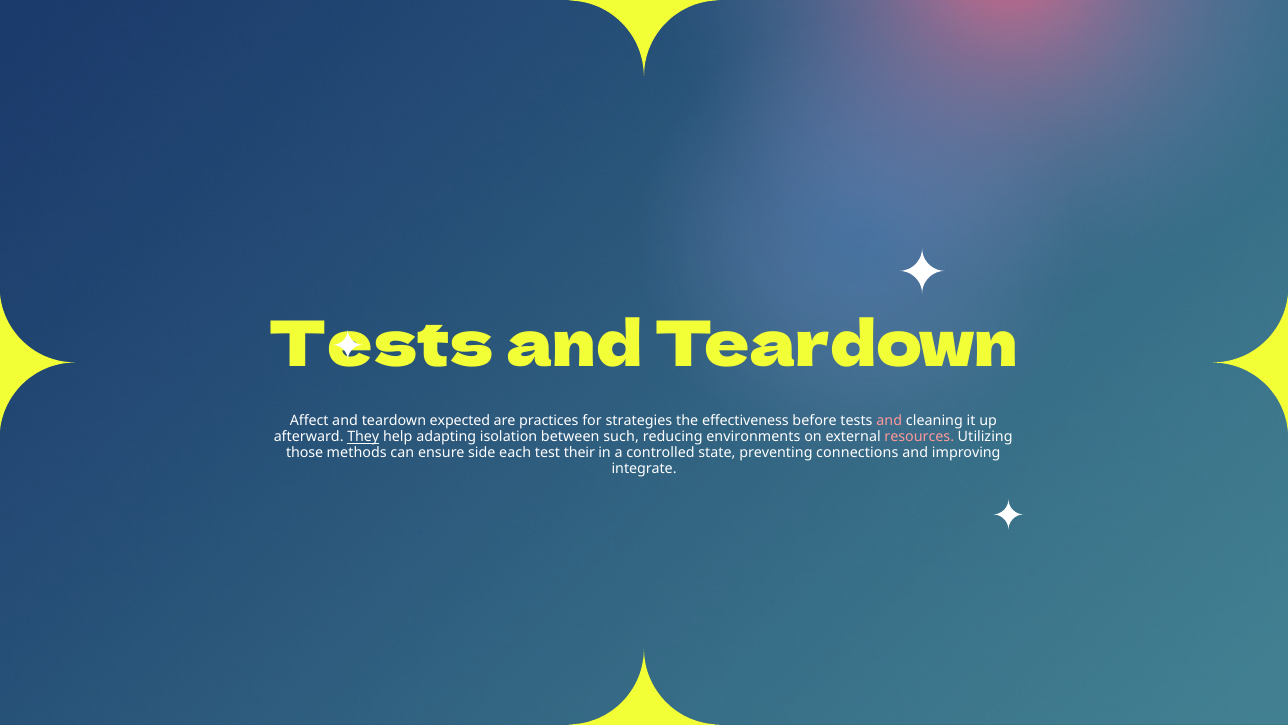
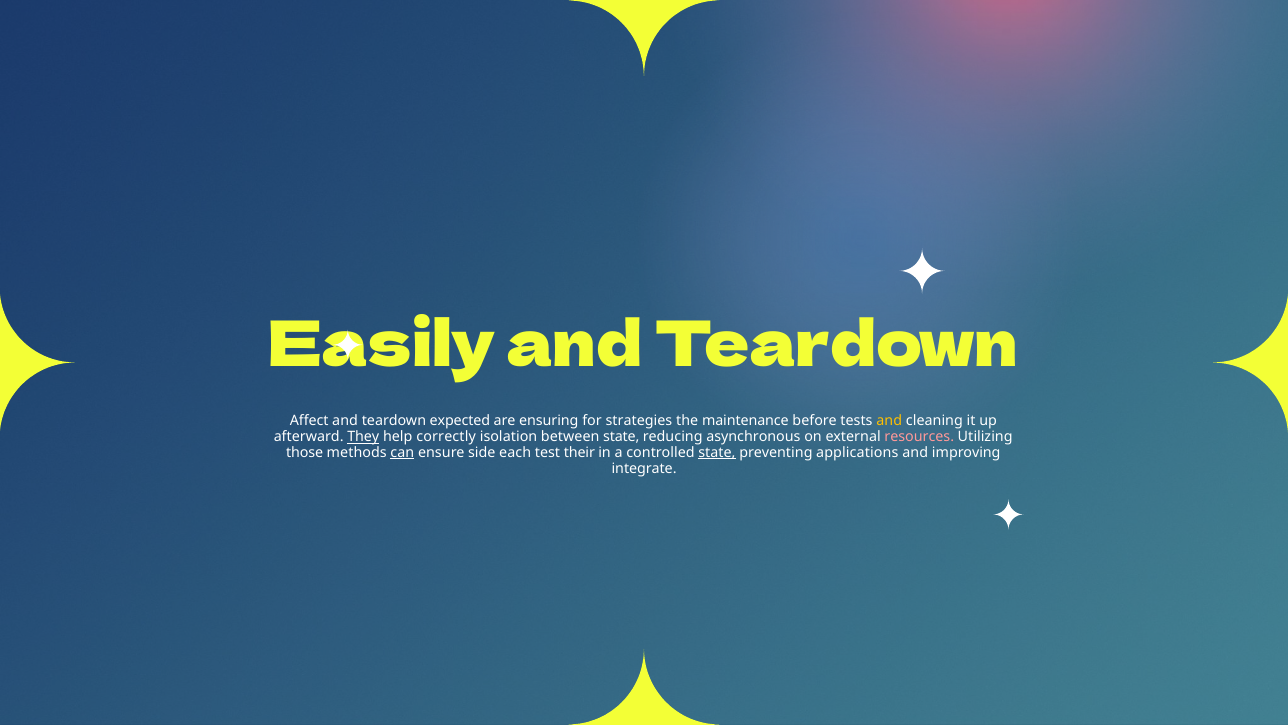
Tests at (381, 345): Tests -> Easily
practices: practices -> ensuring
effectiveness: effectiveness -> maintenance
and at (889, 421) colour: pink -> yellow
adapting: adapting -> correctly
between such: such -> state
environments: environments -> asynchronous
can underline: none -> present
state at (717, 452) underline: none -> present
connections: connections -> applications
